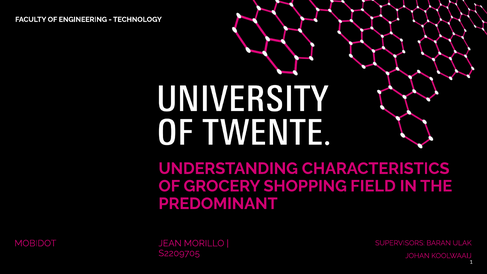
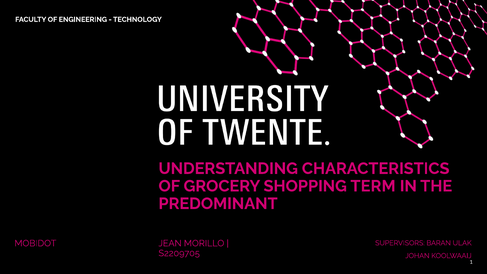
FIELD: FIELD -> TERM
